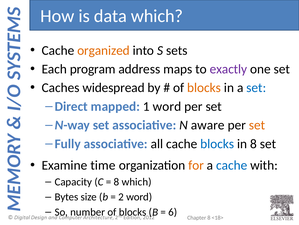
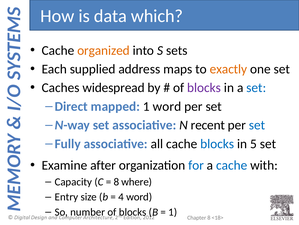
program: program -> supplied
exactly colour: purple -> orange
blocks at (204, 87) colour: orange -> purple
aware: aware -> recent
set at (257, 125) colour: orange -> blue
in 8: 8 -> 5
time: time -> after
for colour: orange -> blue
8 which: which -> where
Bytes: Bytes -> Entry
2: 2 -> 4
6 at (173, 211): 6 -> 1
